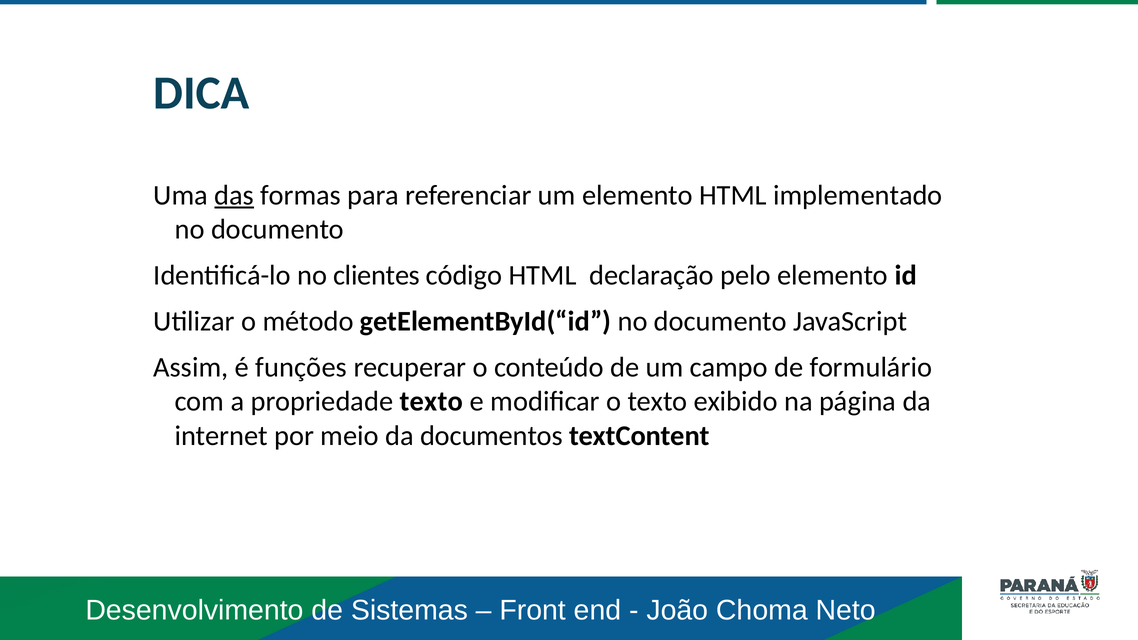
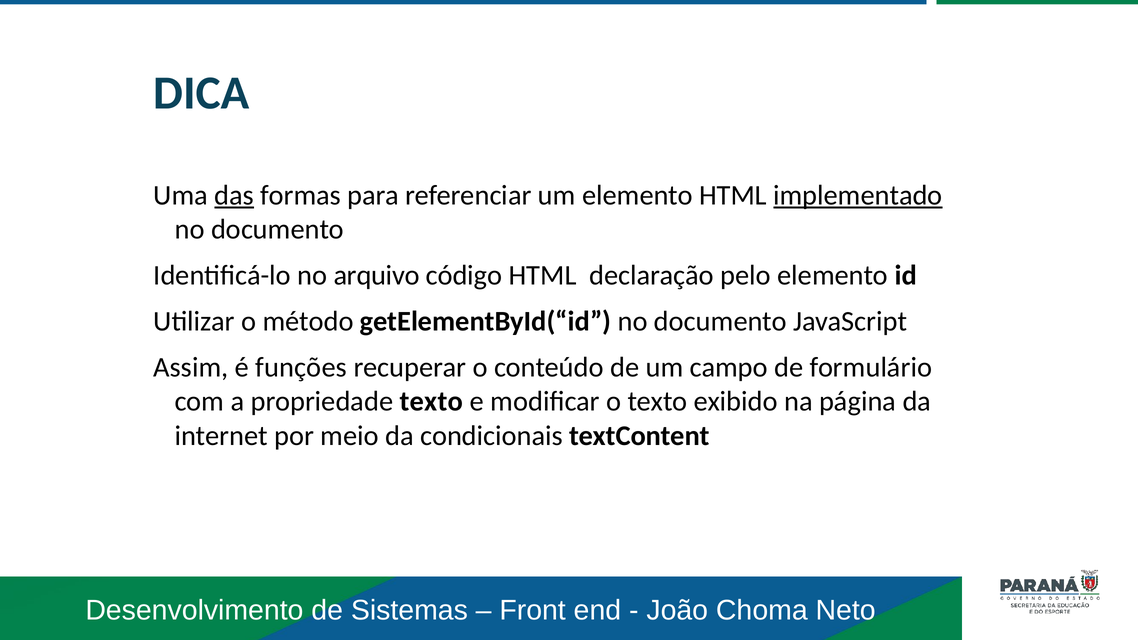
implementado underline: none -> present
clientes: clientes -> arquivo
documentos: documentos -> condicionais
